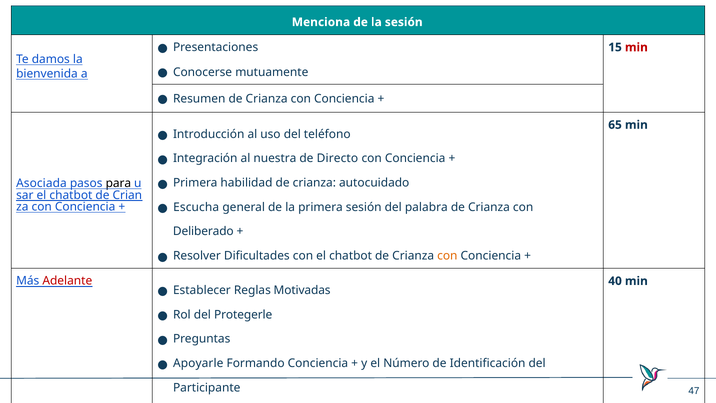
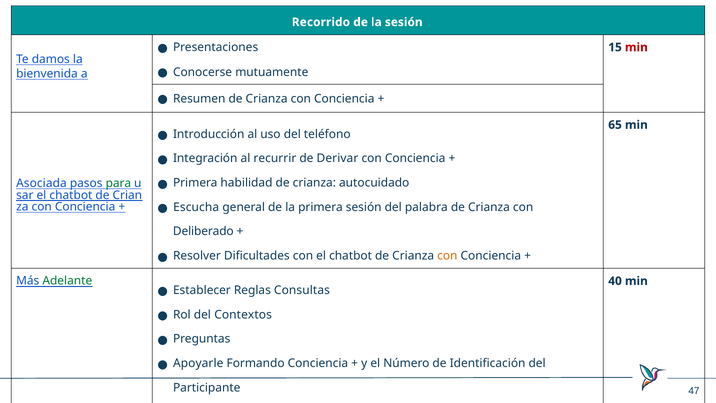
Menciona: Menciona -> Recorrido
nuestra: nuestra -> recurrir
Directo: Directo -> Derivar
para colour: black -> green
Adelante colour: red -> green
Motivadas: Motivadas -> Consultas
Protegerle: Protegerle -> Contextos
